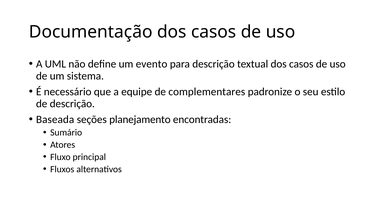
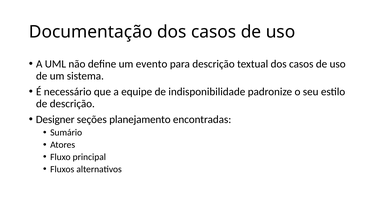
complementares: complementares -> indisponibilidade
Baseada: Baseada -> Designer
